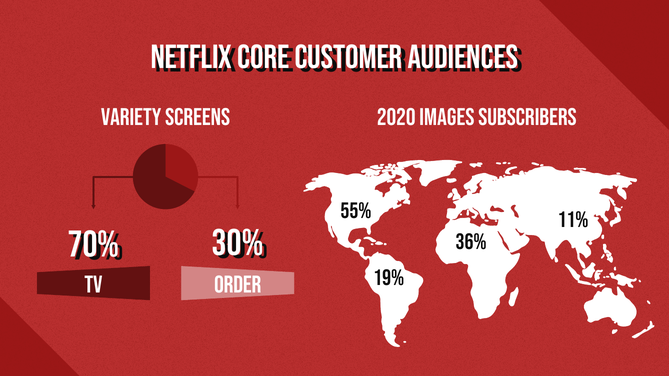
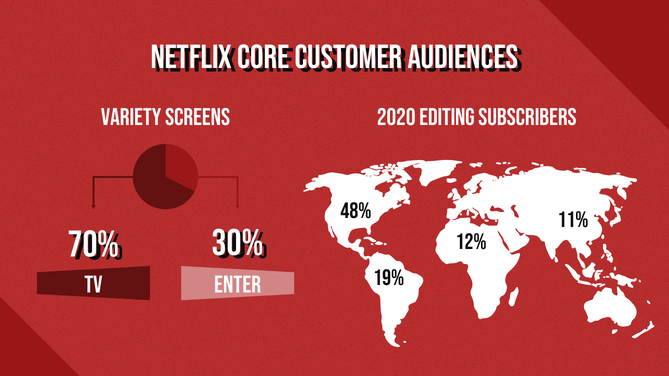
Images: Images -> Editing
55%: 55% -> 48%
36%: 36% -> 12%
ORDER: ORDER -> ENTER
